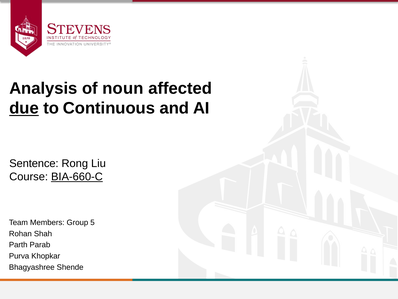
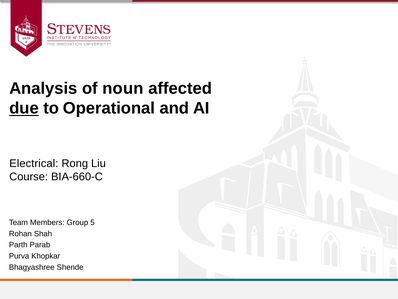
Continuous: Continuous -> Operational
Sentence: Sentence -> Electrical
BIA-660-C underline: present -> none
